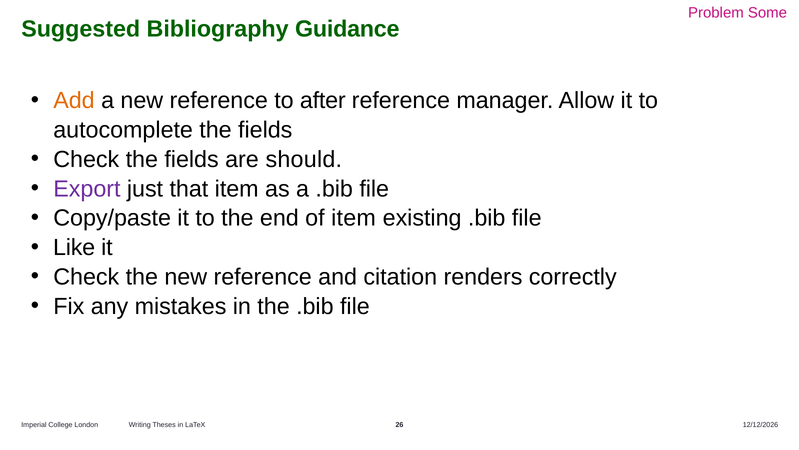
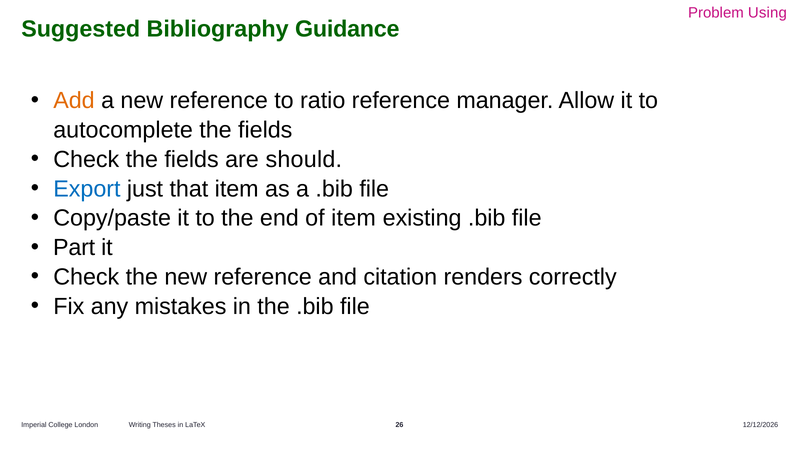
Some: Some -> Using
after: after -> ratio
Export colour: purple -> blue
Like: Like -> Part
